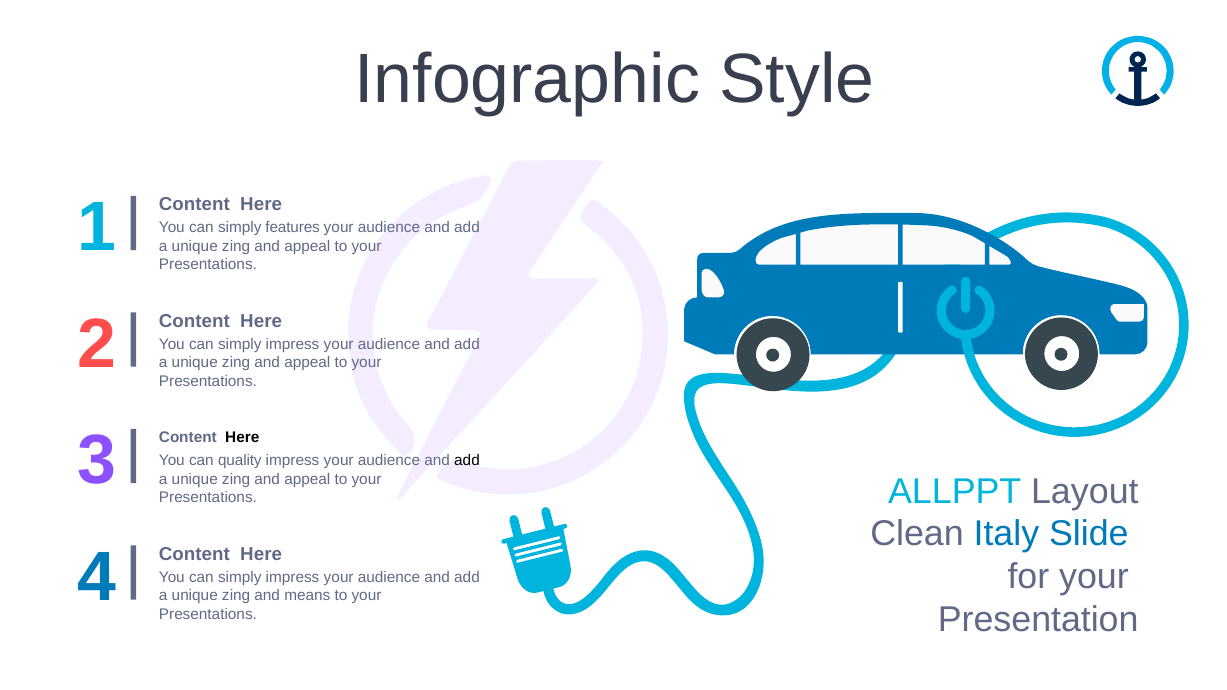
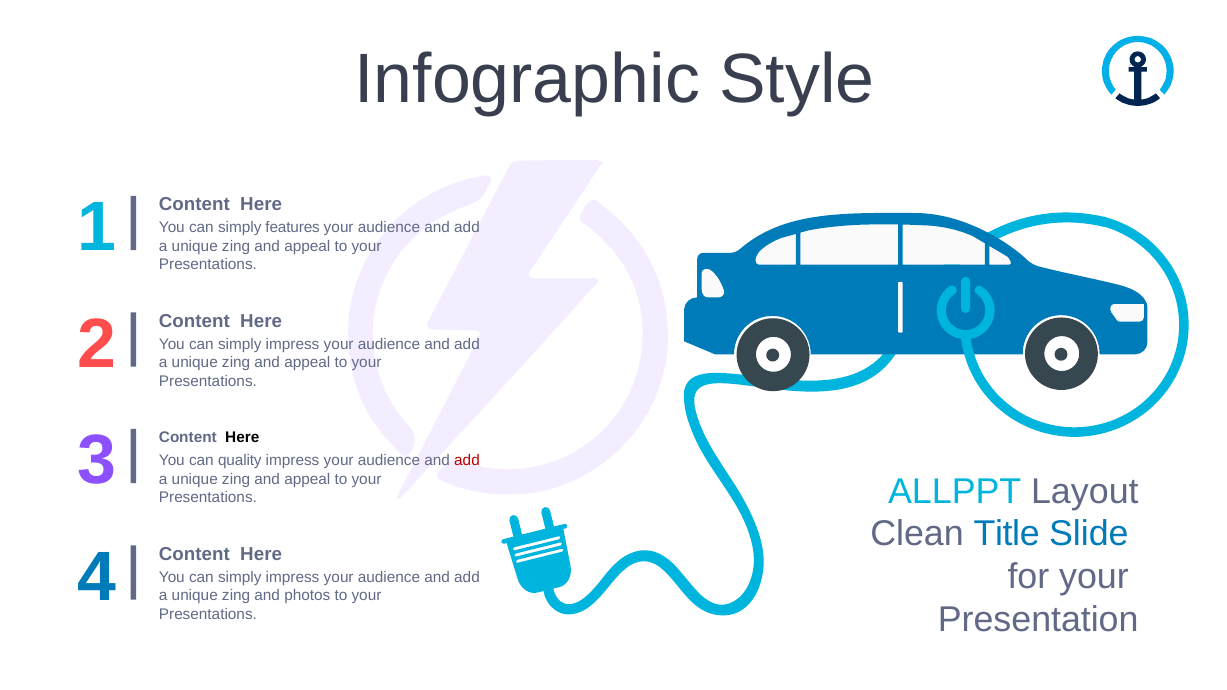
add at (467, 461) colour: black -> red
Italy: Italy -> Title
means: means -> photos
